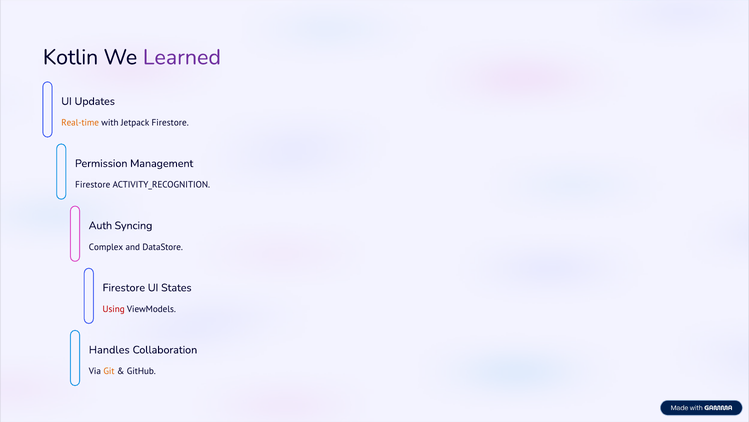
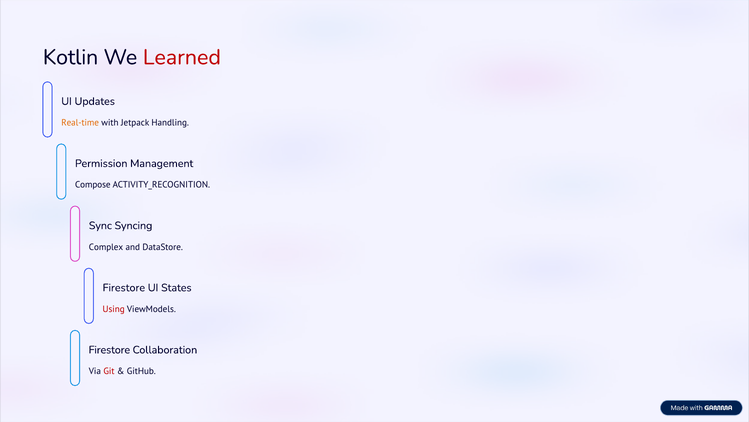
Learned colour: purple -> red
Jetpack Firestore: Firestore -> Handling
Firestore at (93, 185): Firestore -> Compose
Auth: Auth -> Sync
Handles at (109, 349): Handles -> Firestore
Git colour: orange -> red
